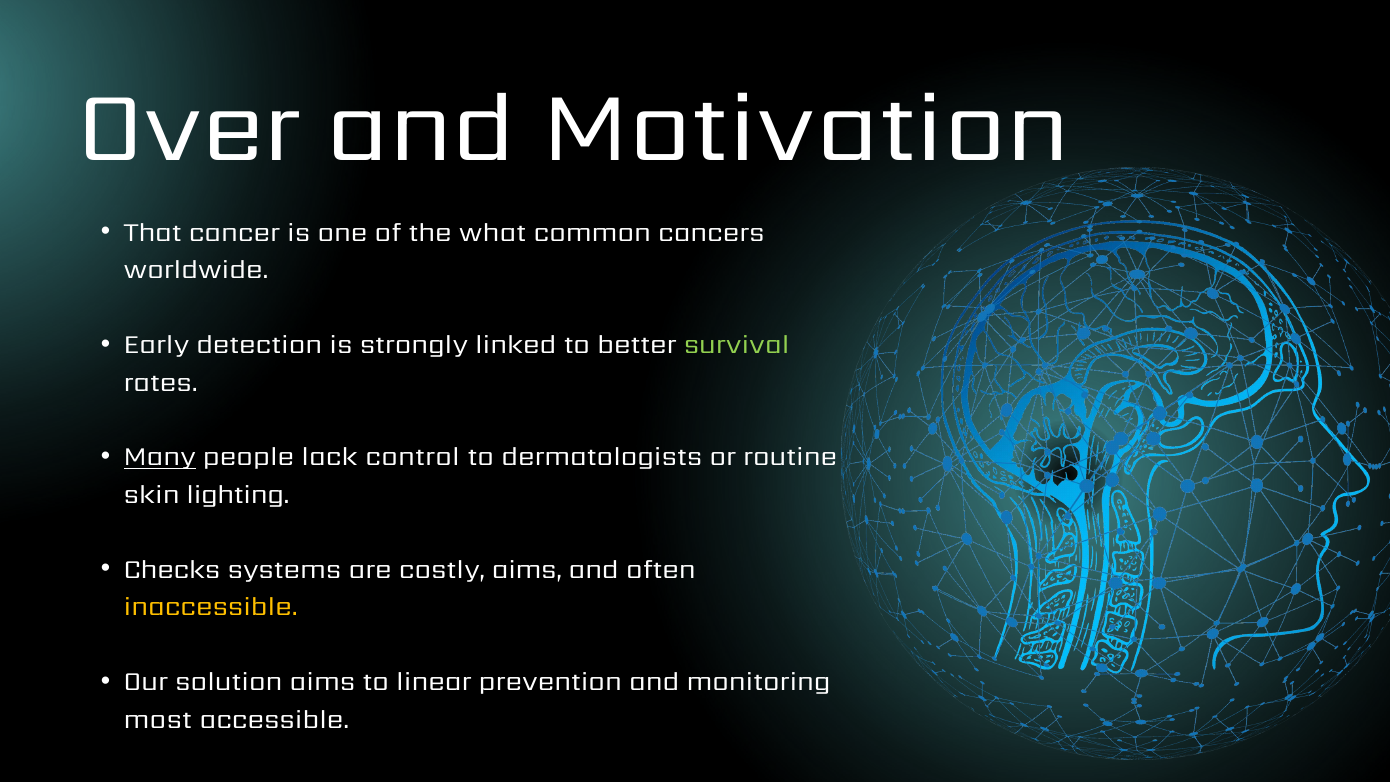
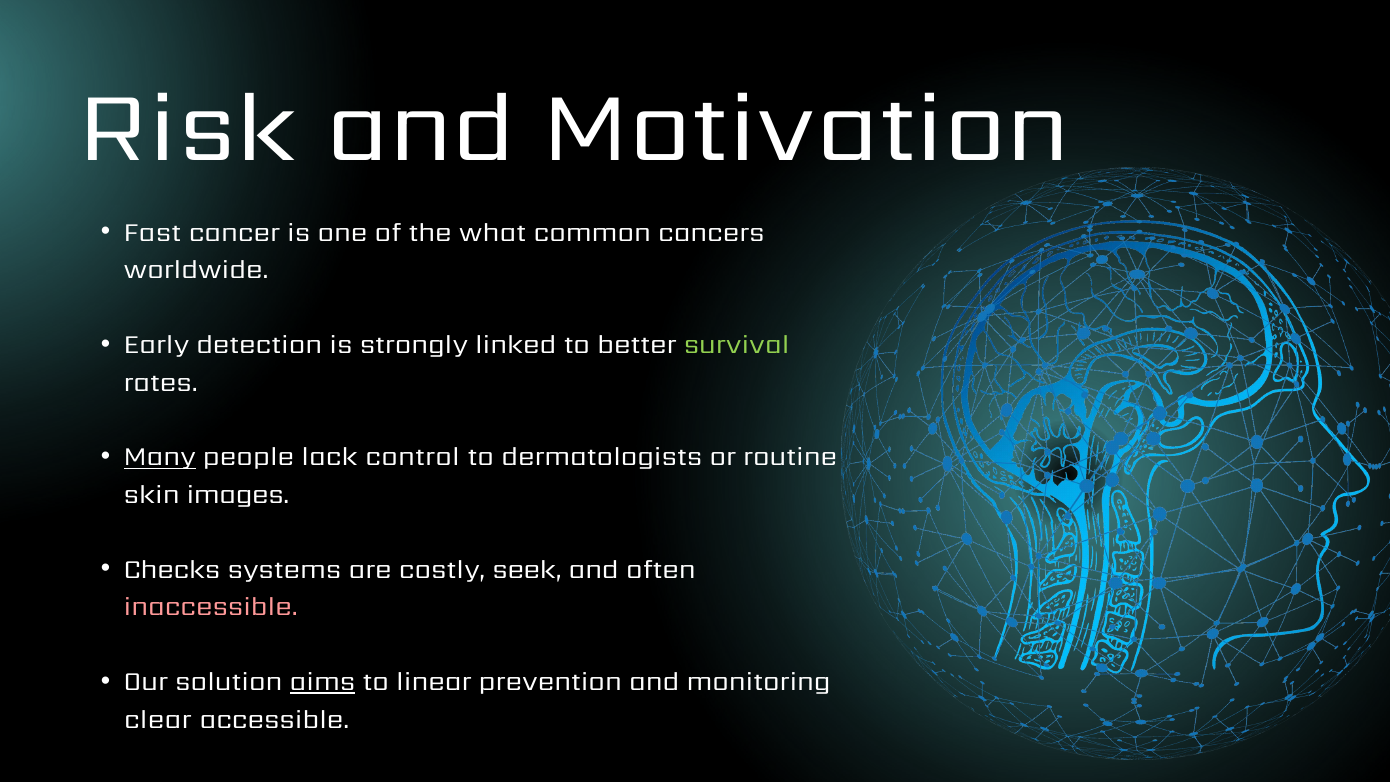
Over: Over -> Risk
That: That -> Fast
lighting: lighting -> images
costly aims: aims -> seek
inaccessible colour: yellow -> pink
aims at (322, 682) underline: none -> present
most: most -> clear
